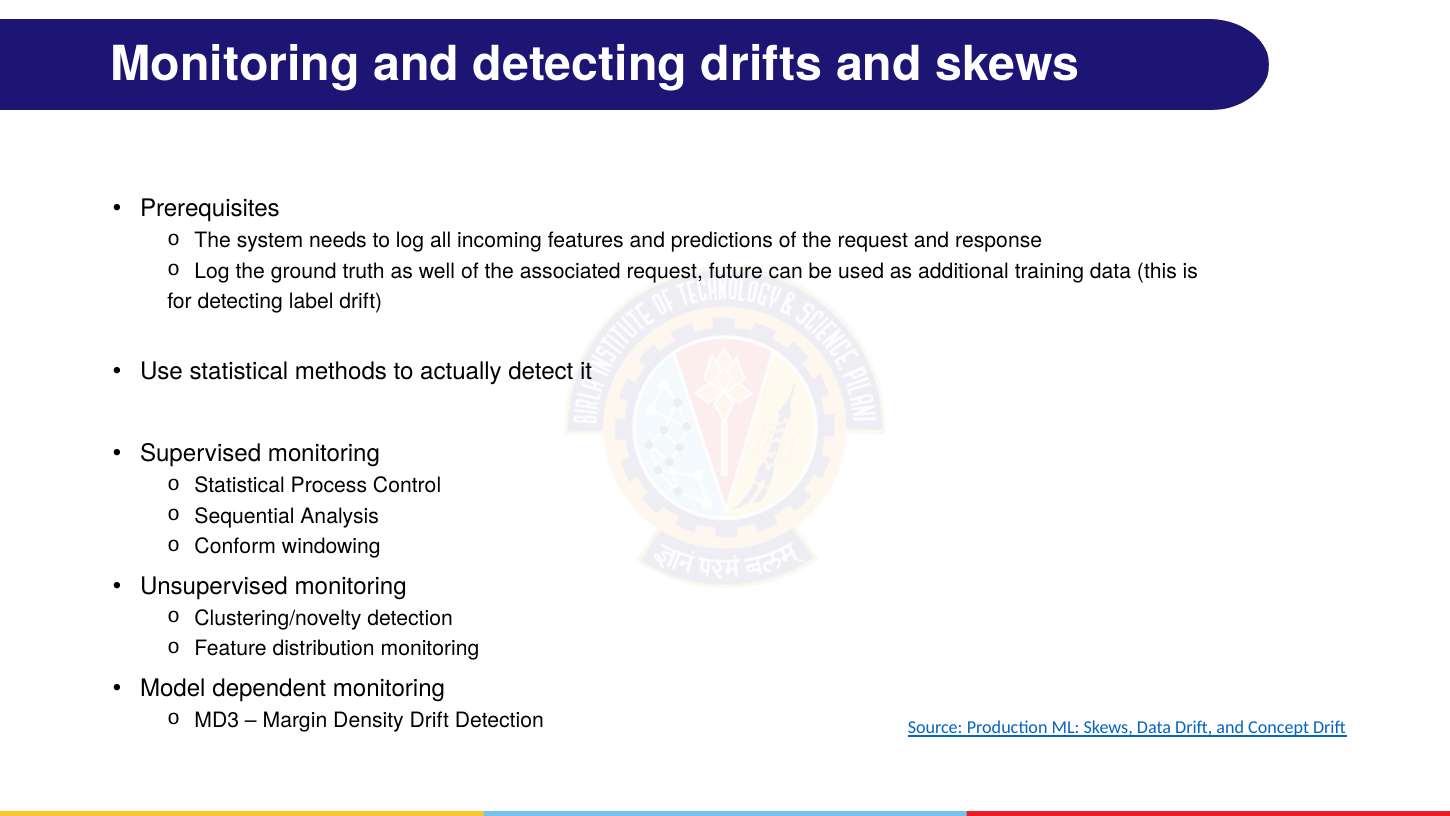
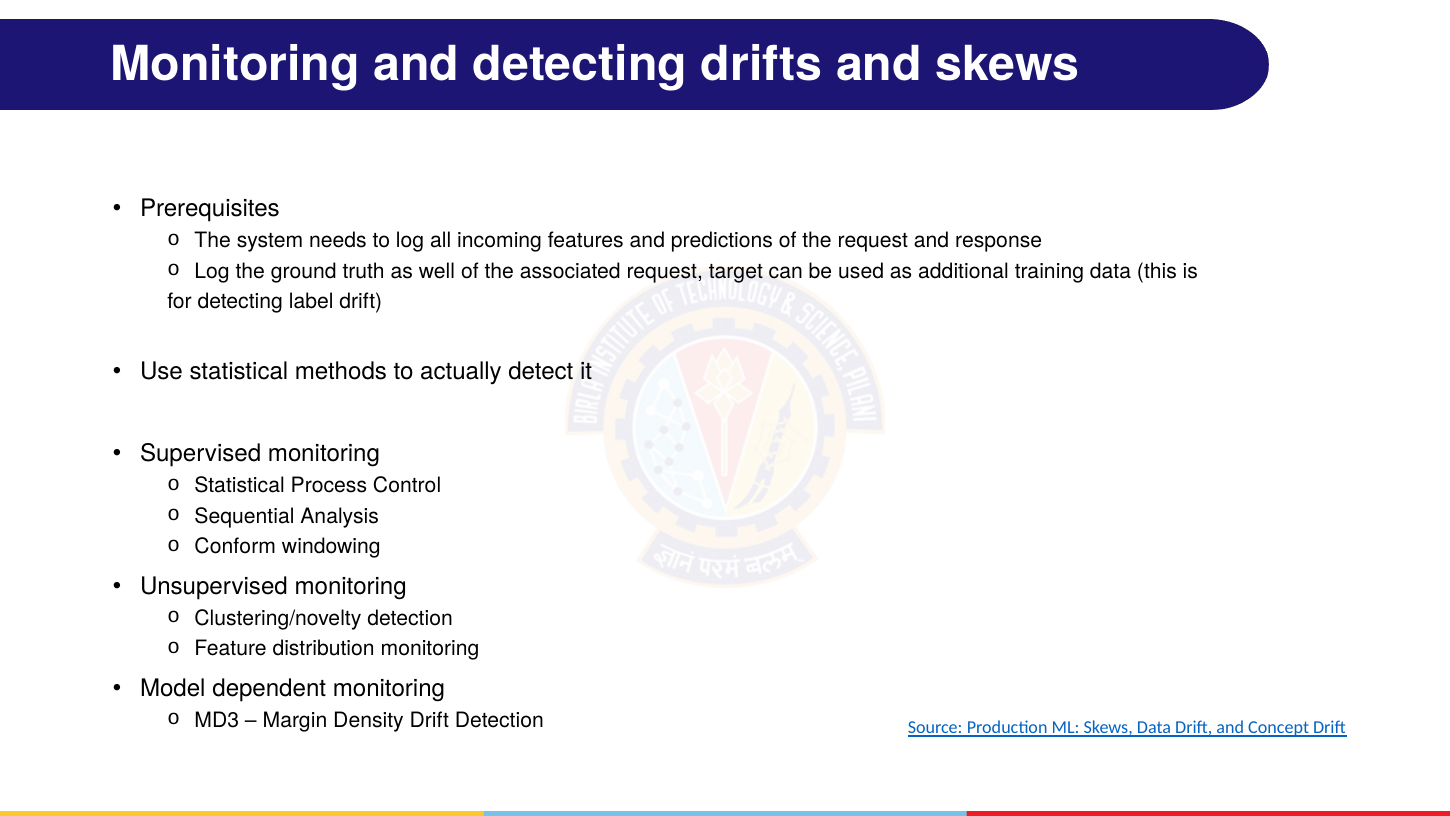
future: future -> target
